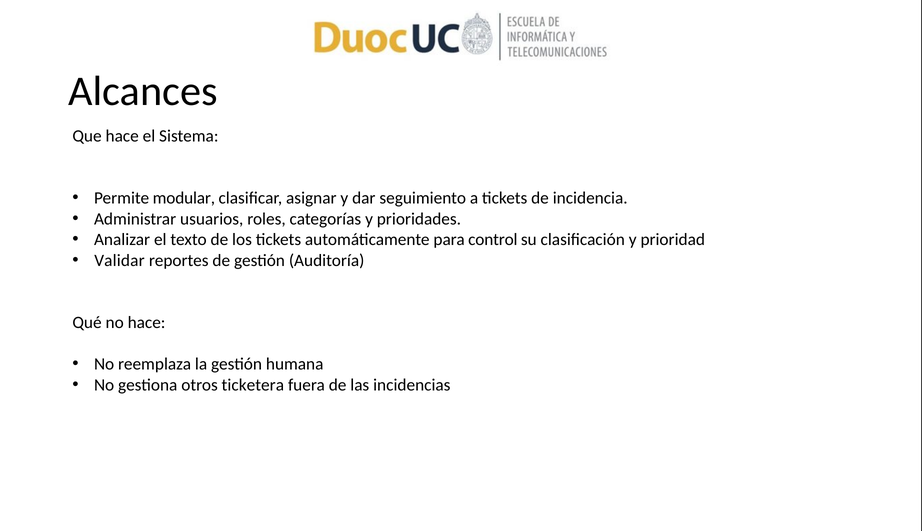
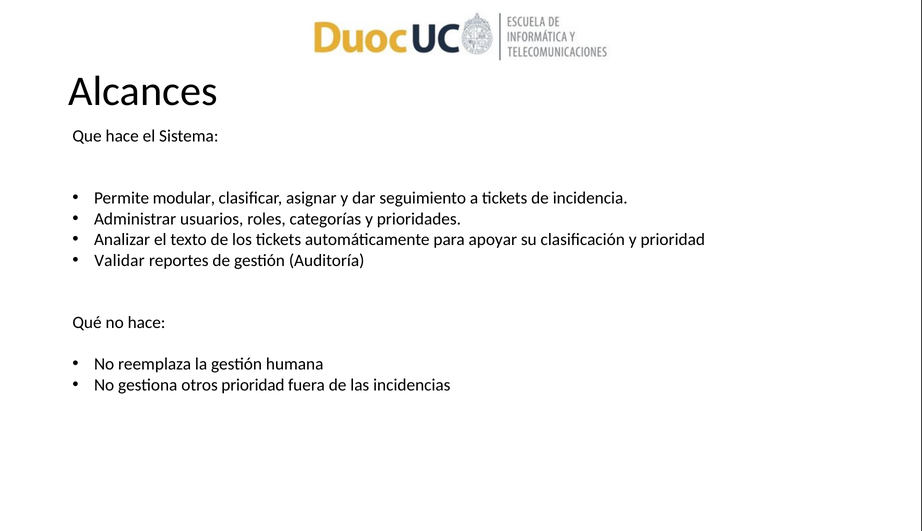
control: control -> apoyar
otros ticketera: ticketera -> prioridad
